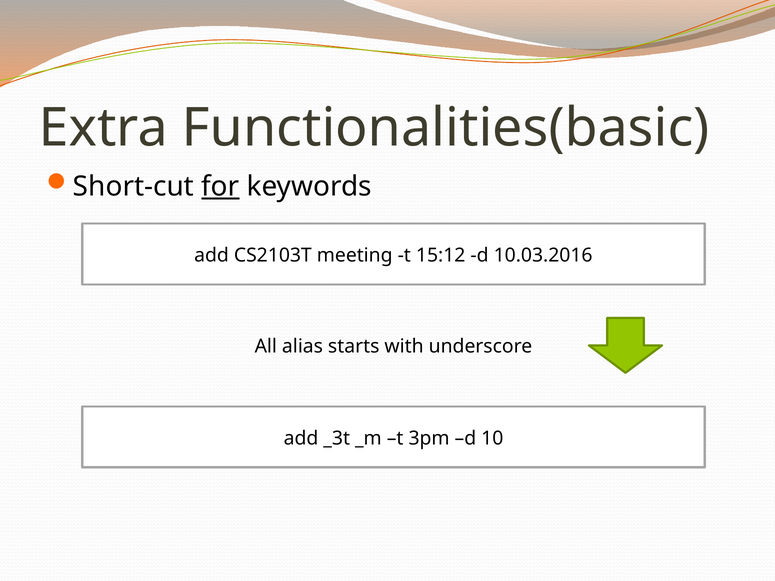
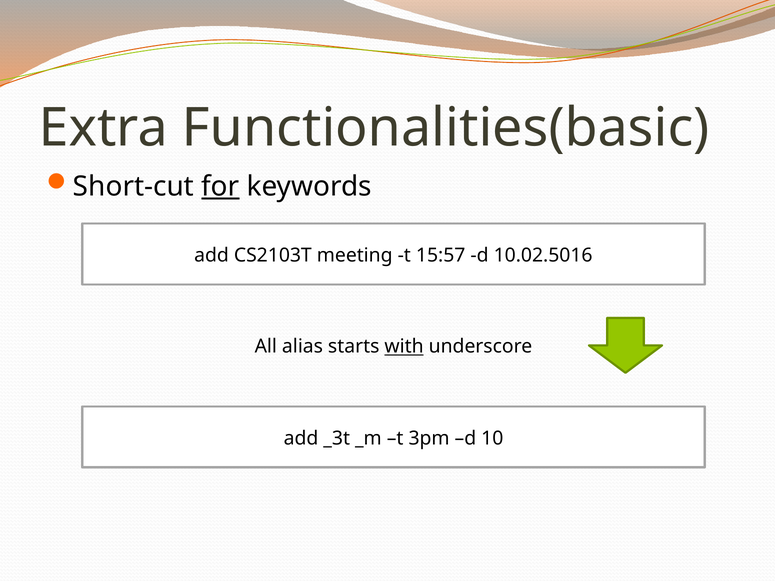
15:12: 15:12 -> 15:57
10.03.2016: 10.03.2016 -> 10.02.5016
with underline: none -> present
